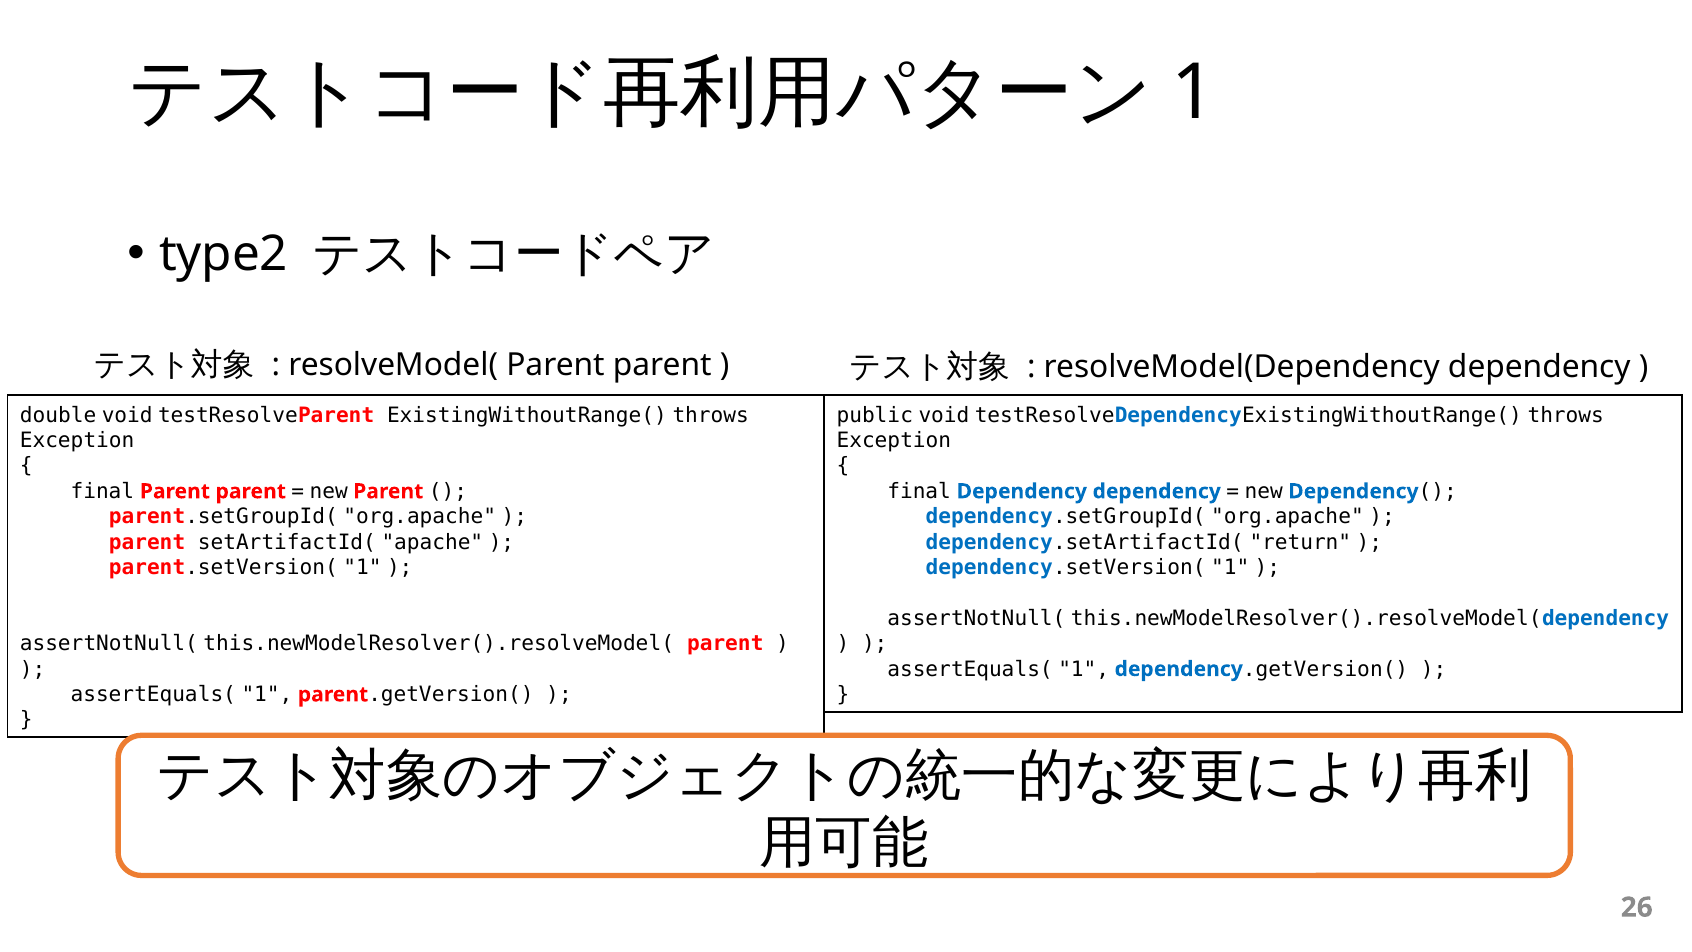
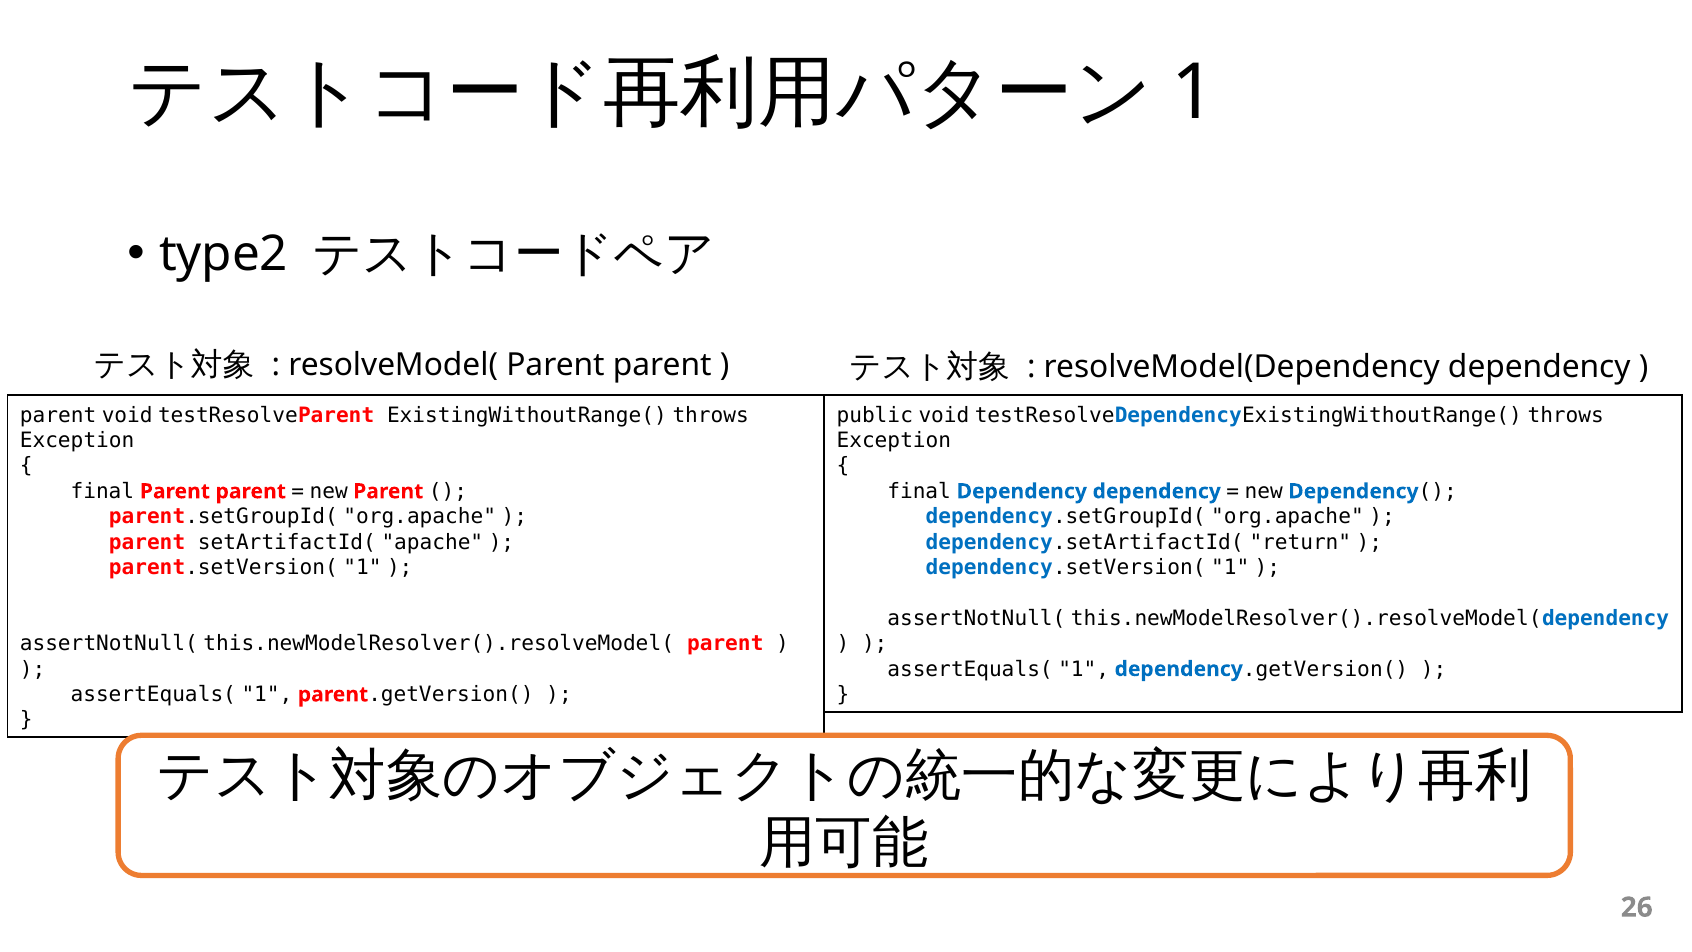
double at (58, 415): double -> parent
